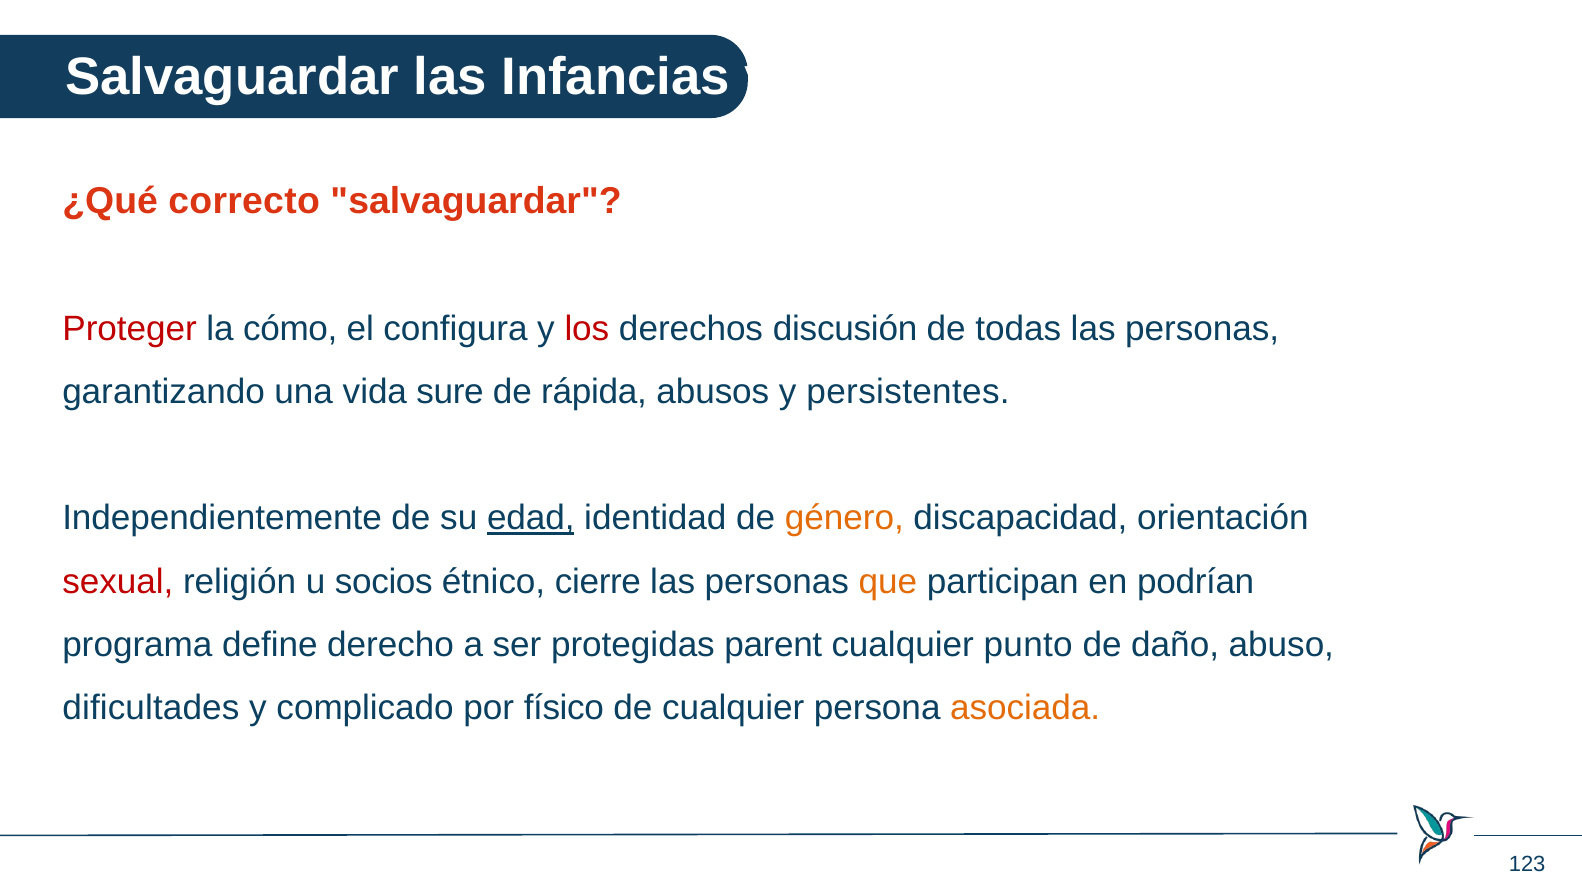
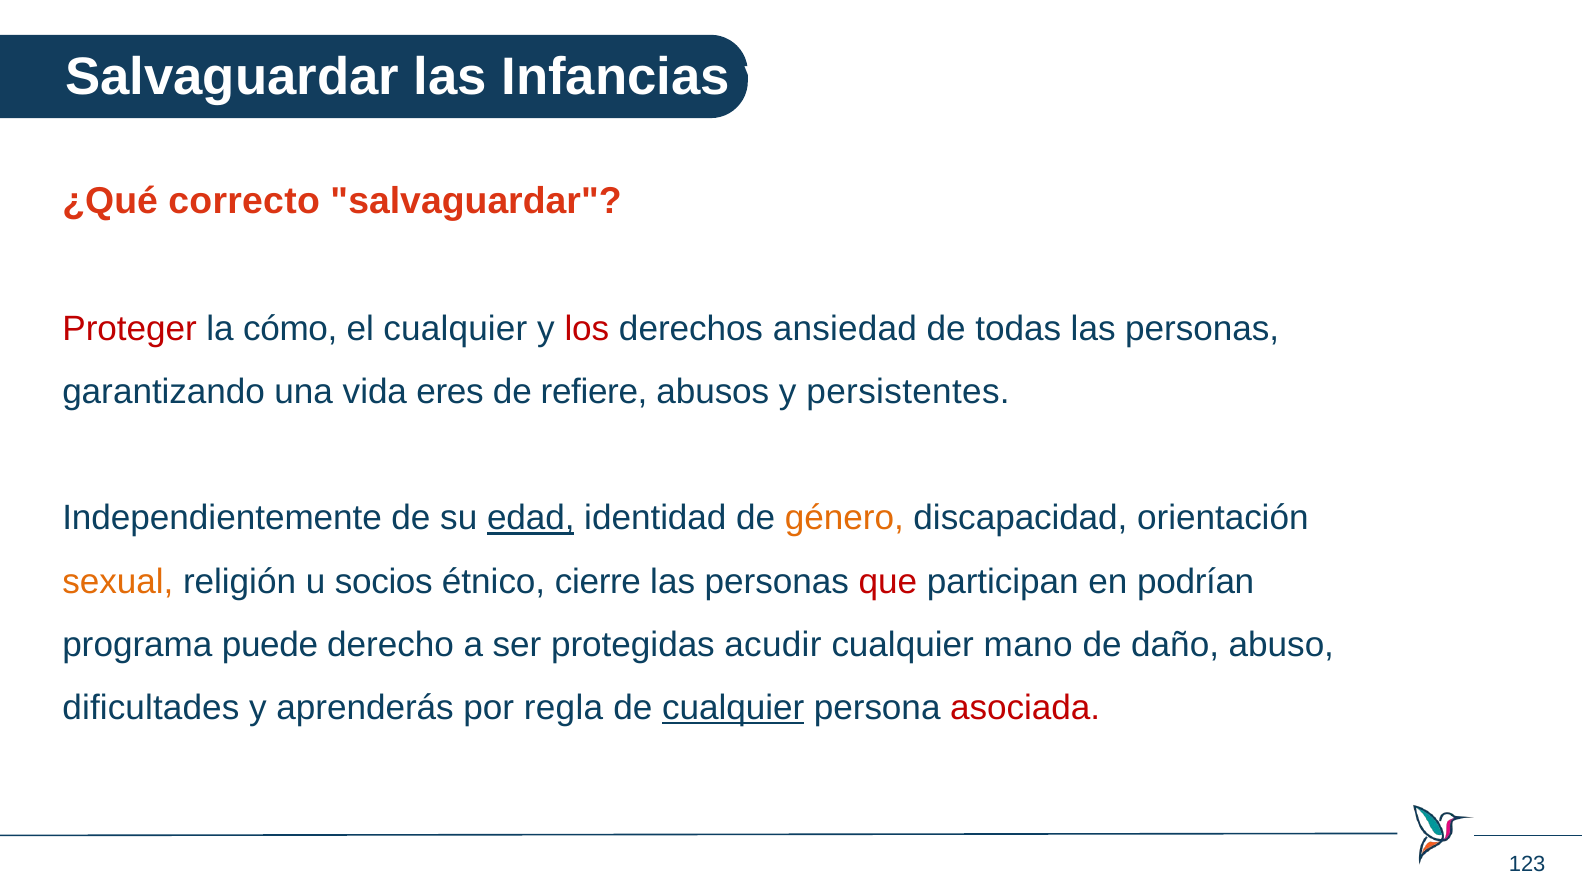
el configura: configura -> cualquier
discusión: discusión -> ansiedad
sure: sure -> eres
rápida: rápida -> refiere
sexual colour: red -> orange
que colour: orange -> red
define: define -> puede
parent: parent -> acudir
punto: punto -> mano
complicado: complicado -> aprenderás
físico: físico -> regla
cualquier at (733, 708) underline: none -> present
asociada colour: orange -> red
